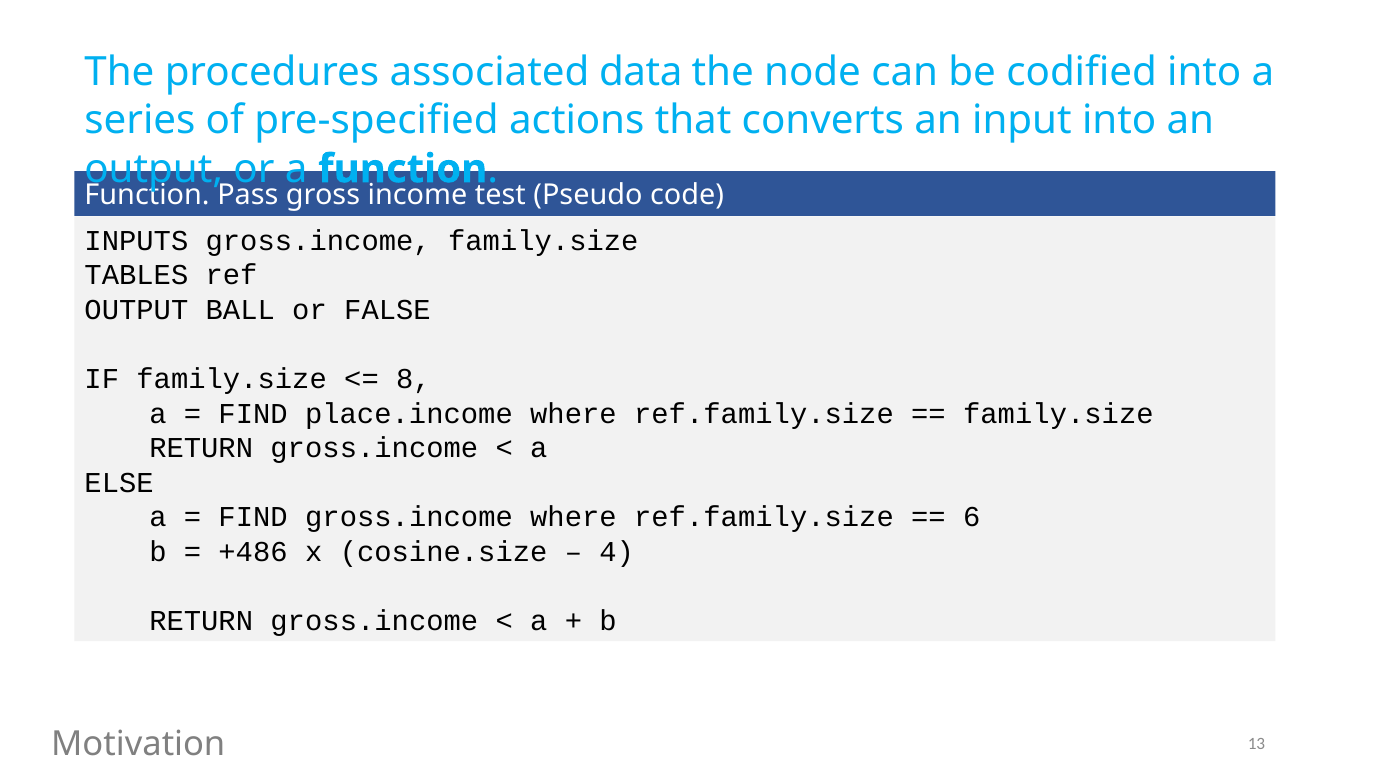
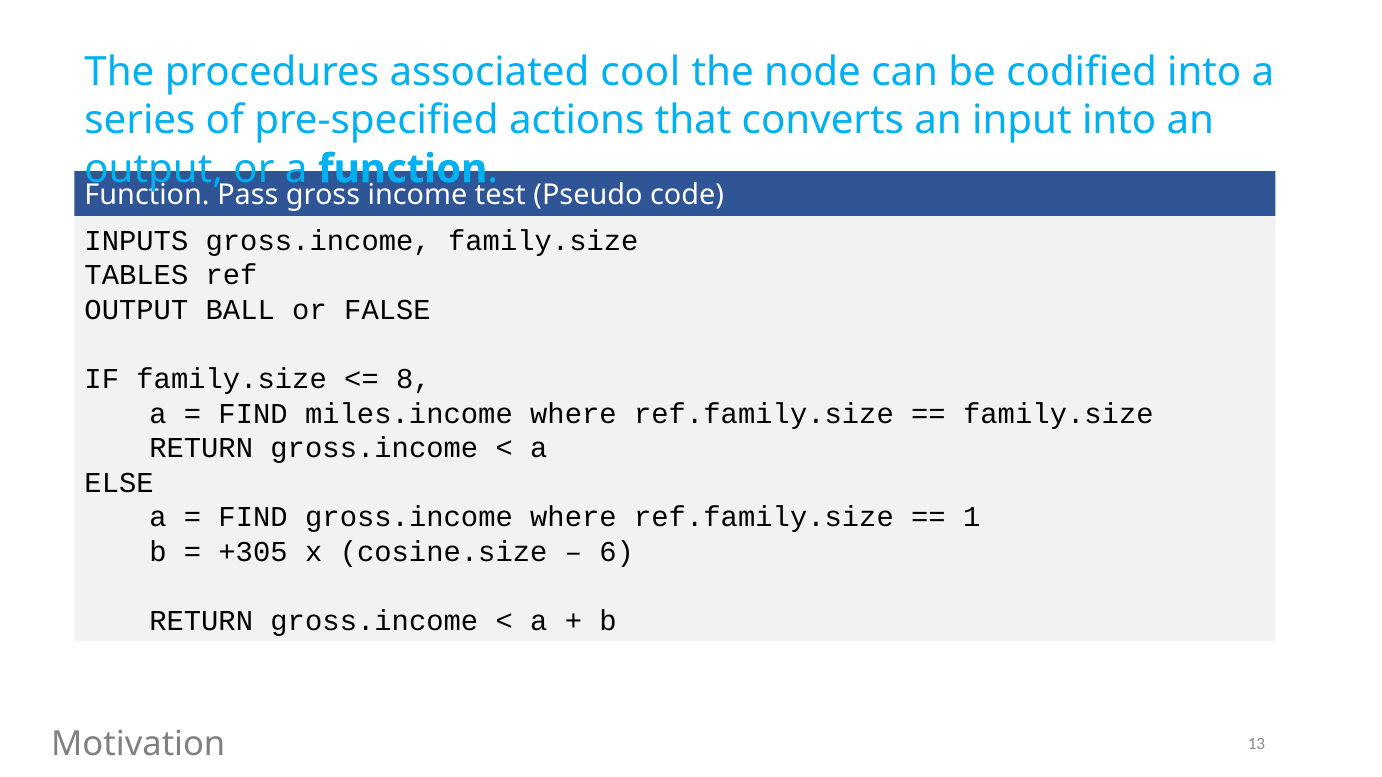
data: data -> cool
place.income: place.income -> miles.income
6: 6 -> 1
+486: +486 -> +305
4: 4 -> 6
